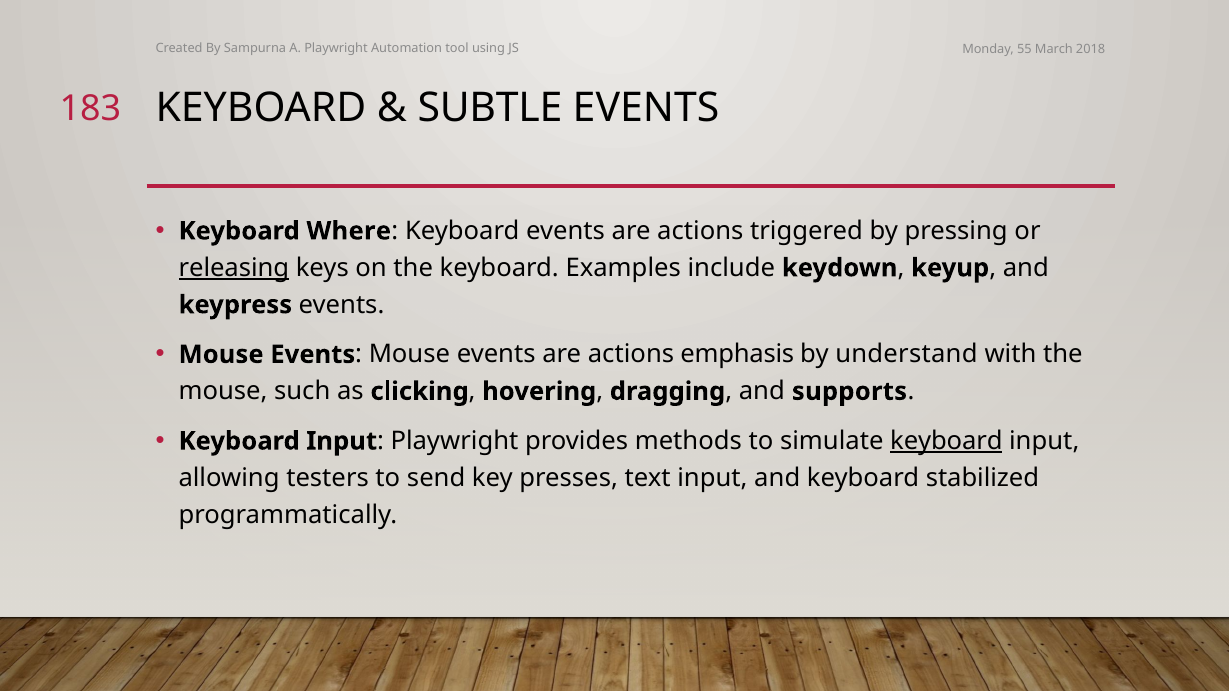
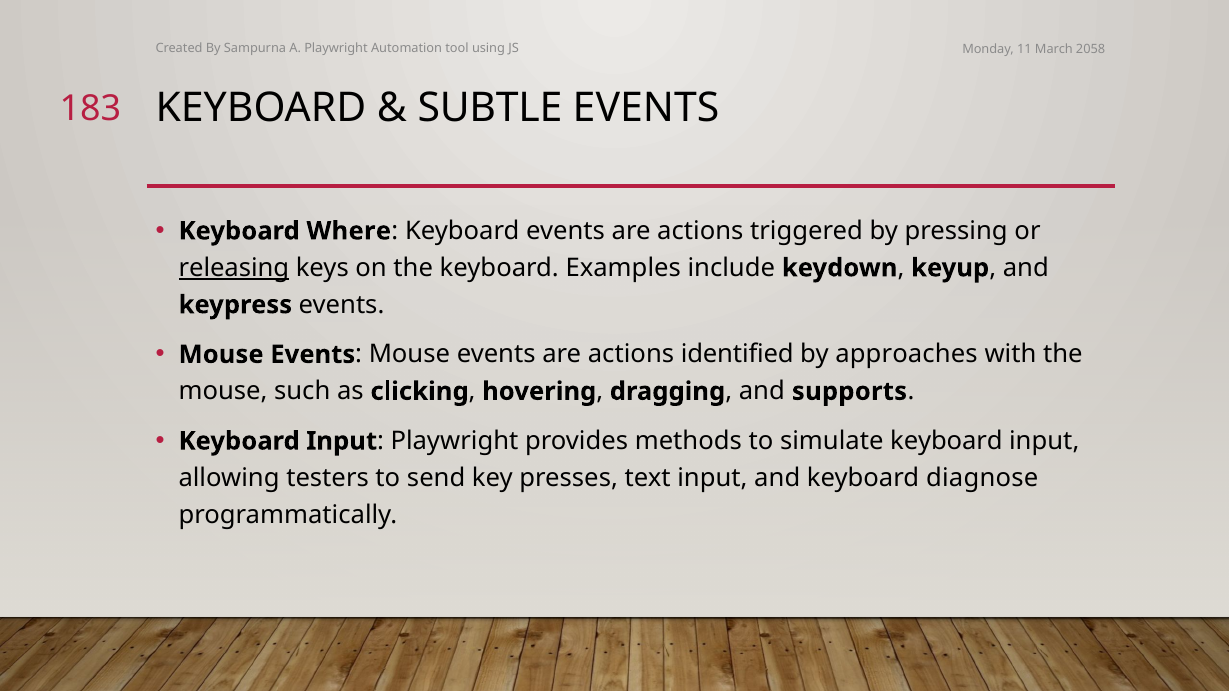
55: 55 -> 11
2018: 2018 -> 2058
emphasis: emphasis -> identified
understand: understand -> approaches
keyboard at (946, 441) underline: present -> none
stabilized: stabilized -> diagnose
